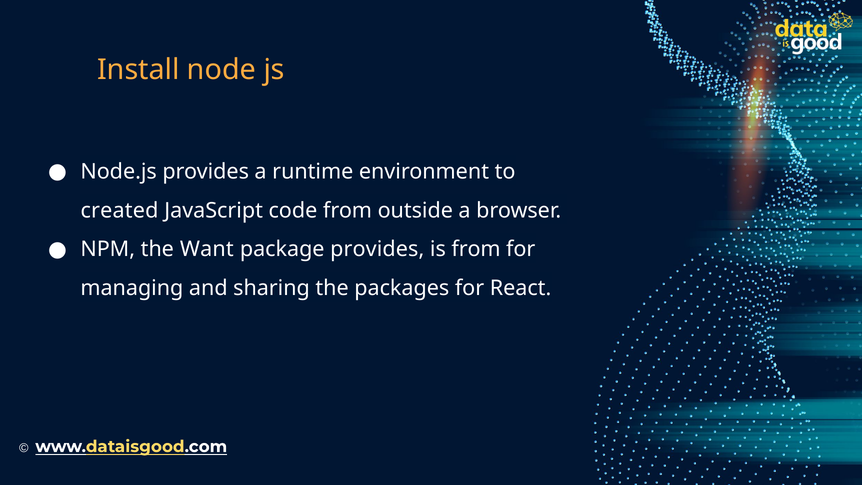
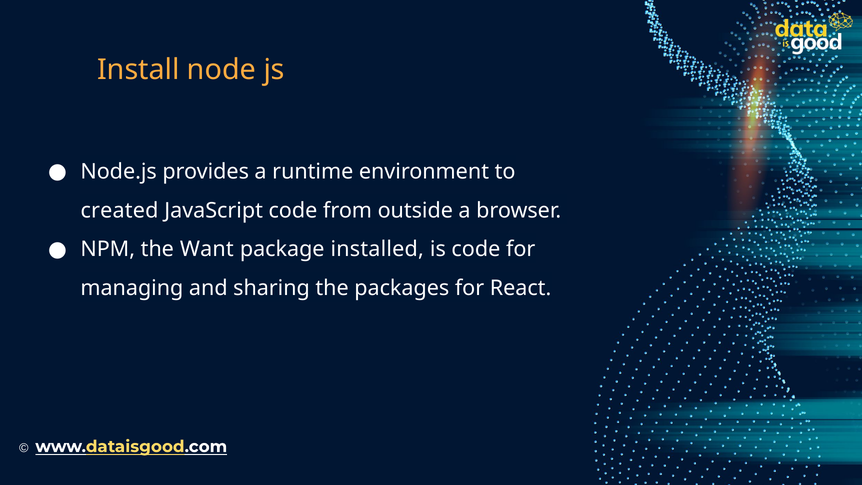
package provides: provides -> installed
is from: from -> code
